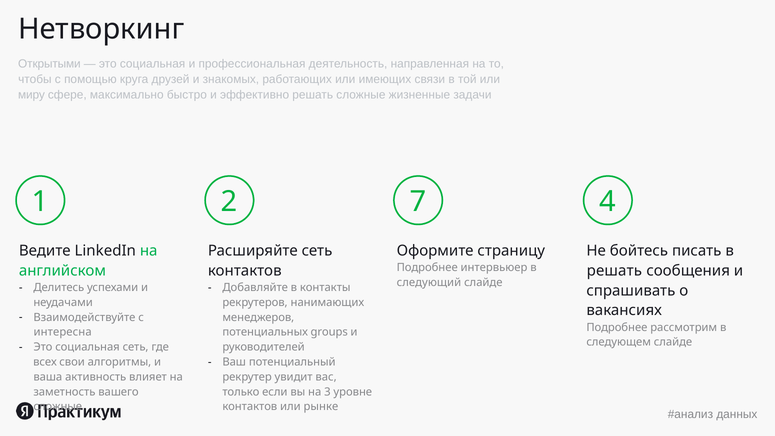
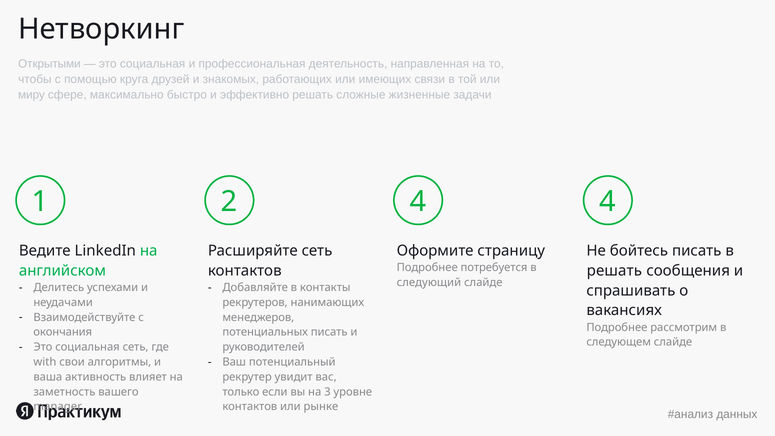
7 at (418, 201): 7 -> 4
интервьюер: интервьюер -> потребуется
интересна: интересна -> окончания
потенциальных groups: groups -> писать
всех: всех -> with
сложные at (58, 407): сложные -> manager
